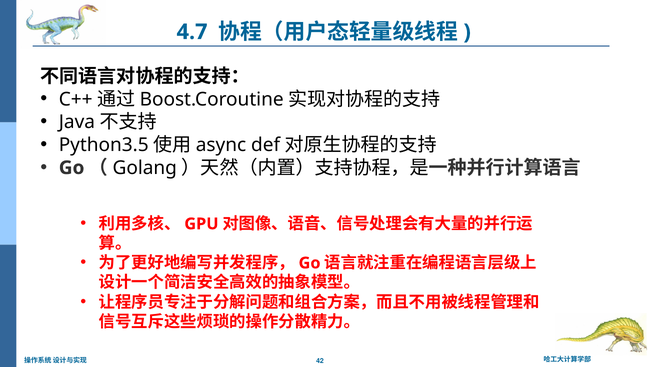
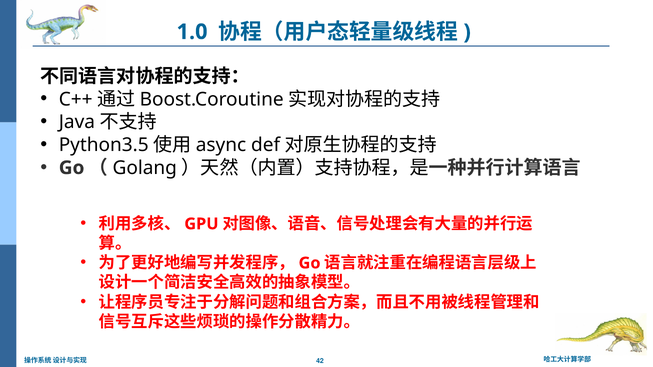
4.7: 4.7 -> 1.0
